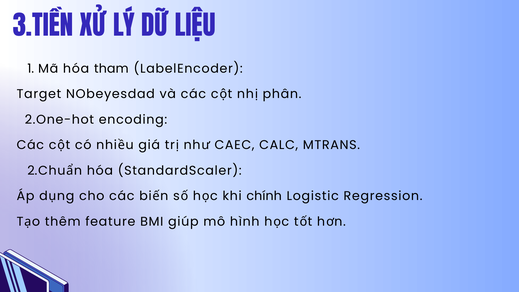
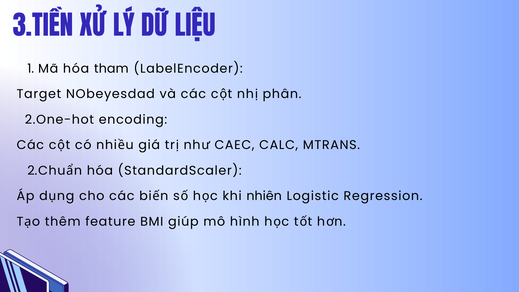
chính: chính -> nhiên
